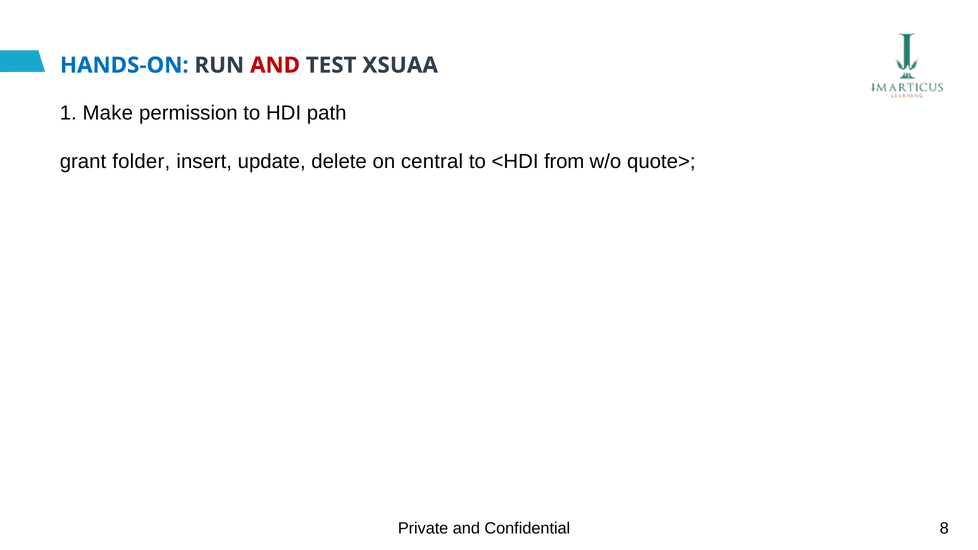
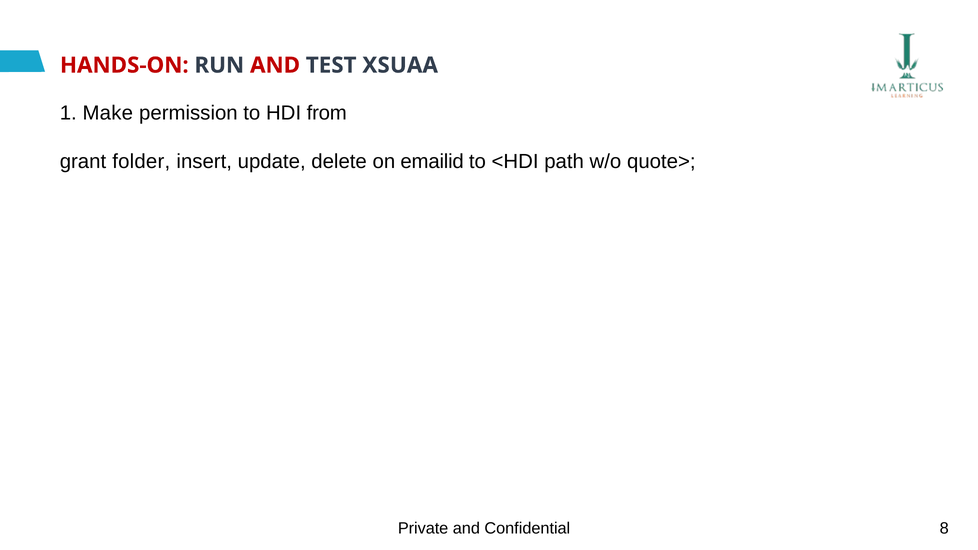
HANDS-ON colour: blue -> red
path: path -> from
central: central -> emailid
from: from -> path
